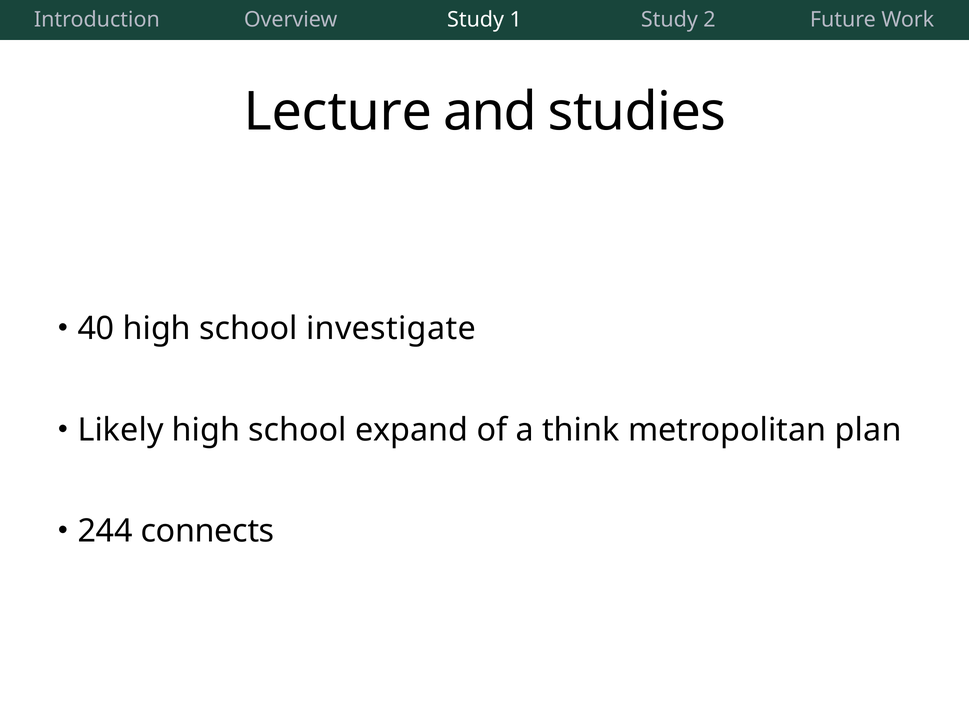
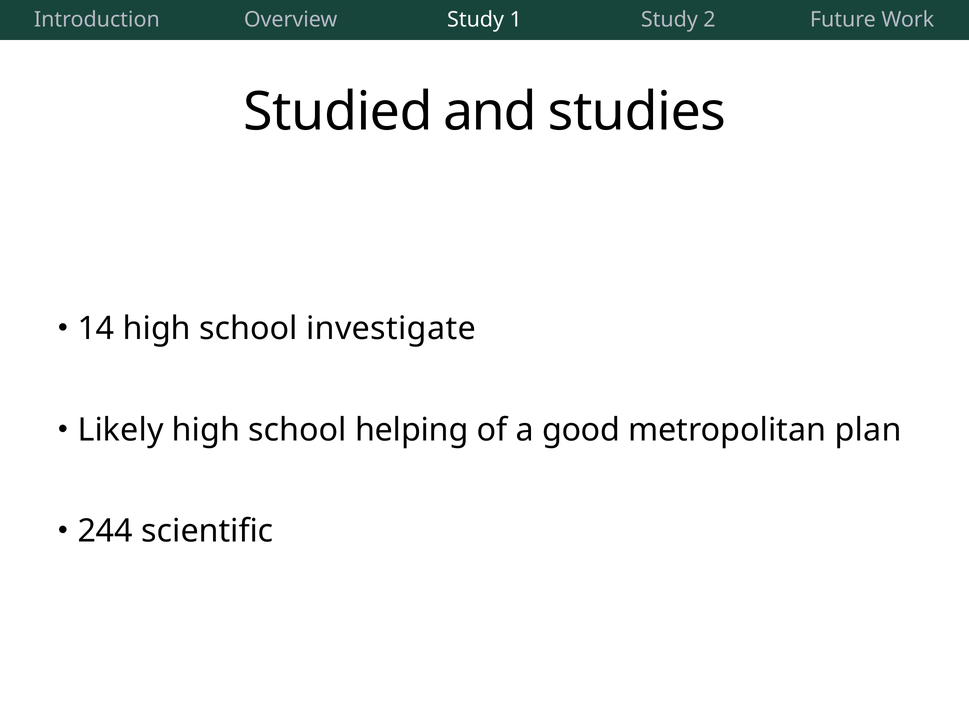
Lecture: Lecture -> Studied
40: 40 -> 14
expand: expand -> helping
think: think -> good
connects: connects -> scientific
